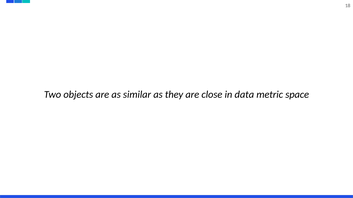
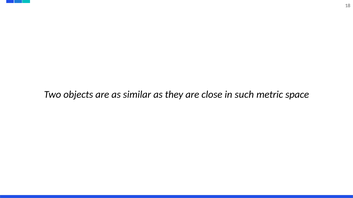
data: data -> such
